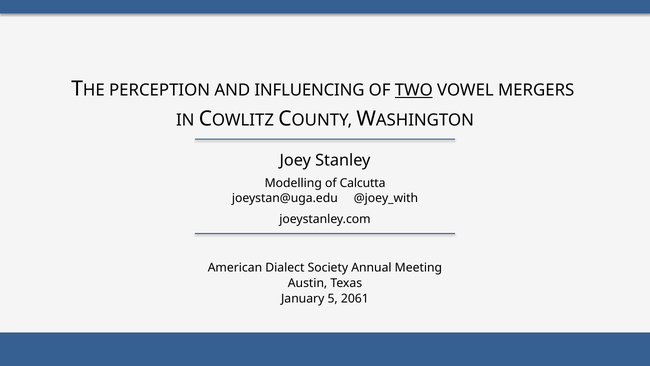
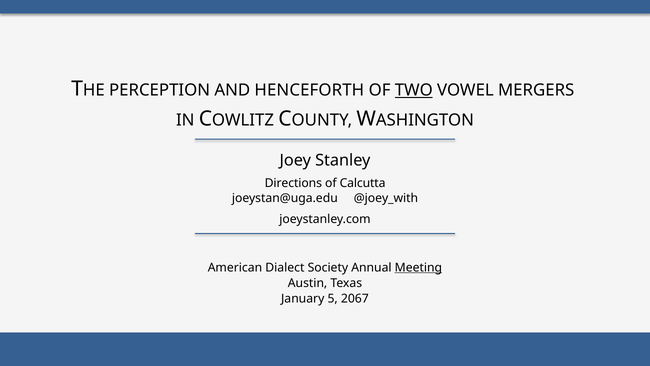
INFLUENCING: INFLUENCING -> HENCEFORTH
Modelling: Modelling -> Directions
Meeting underline: none -> present
2061: 2061 -> 2067
